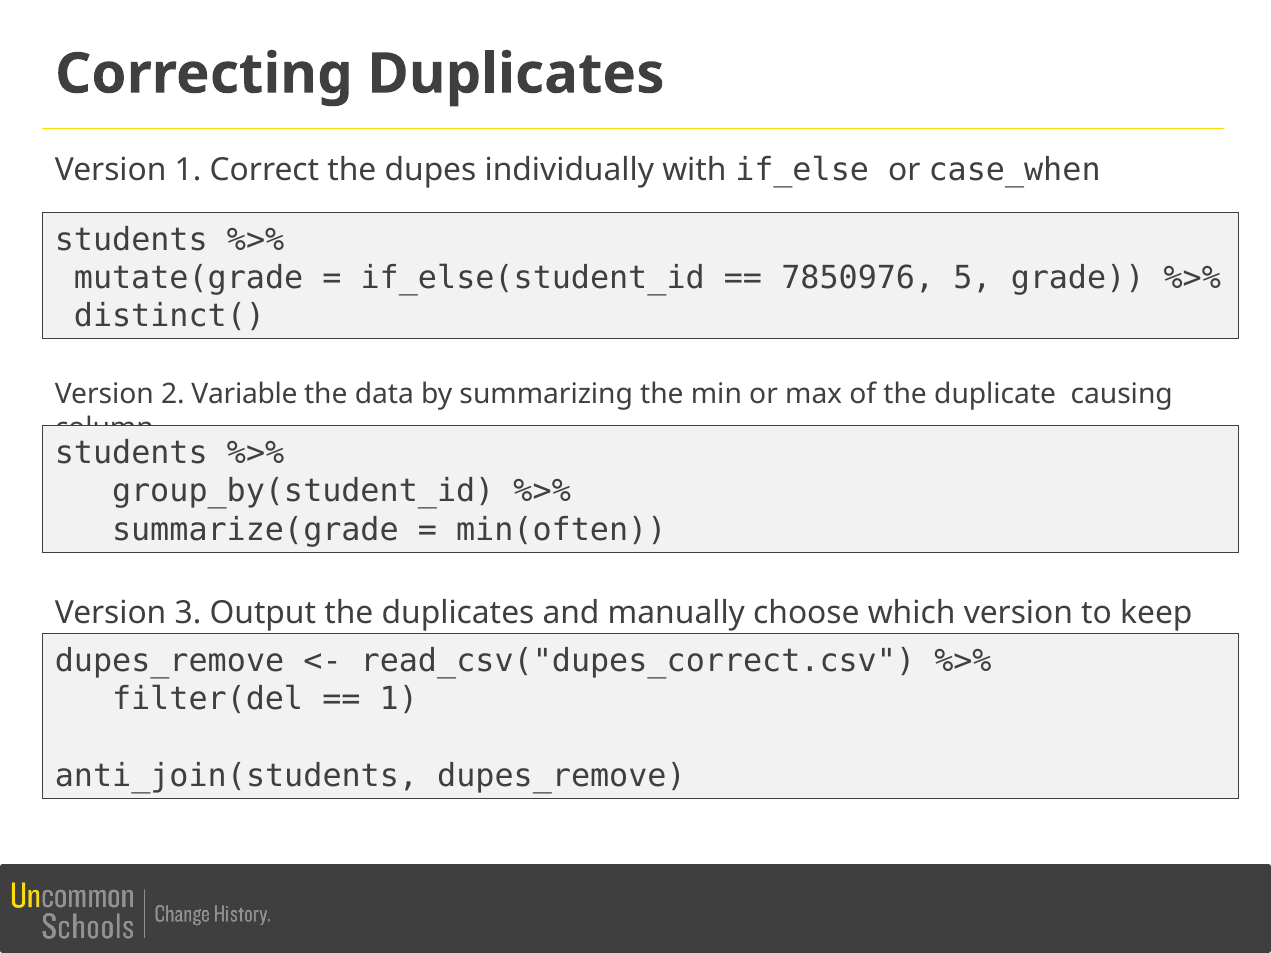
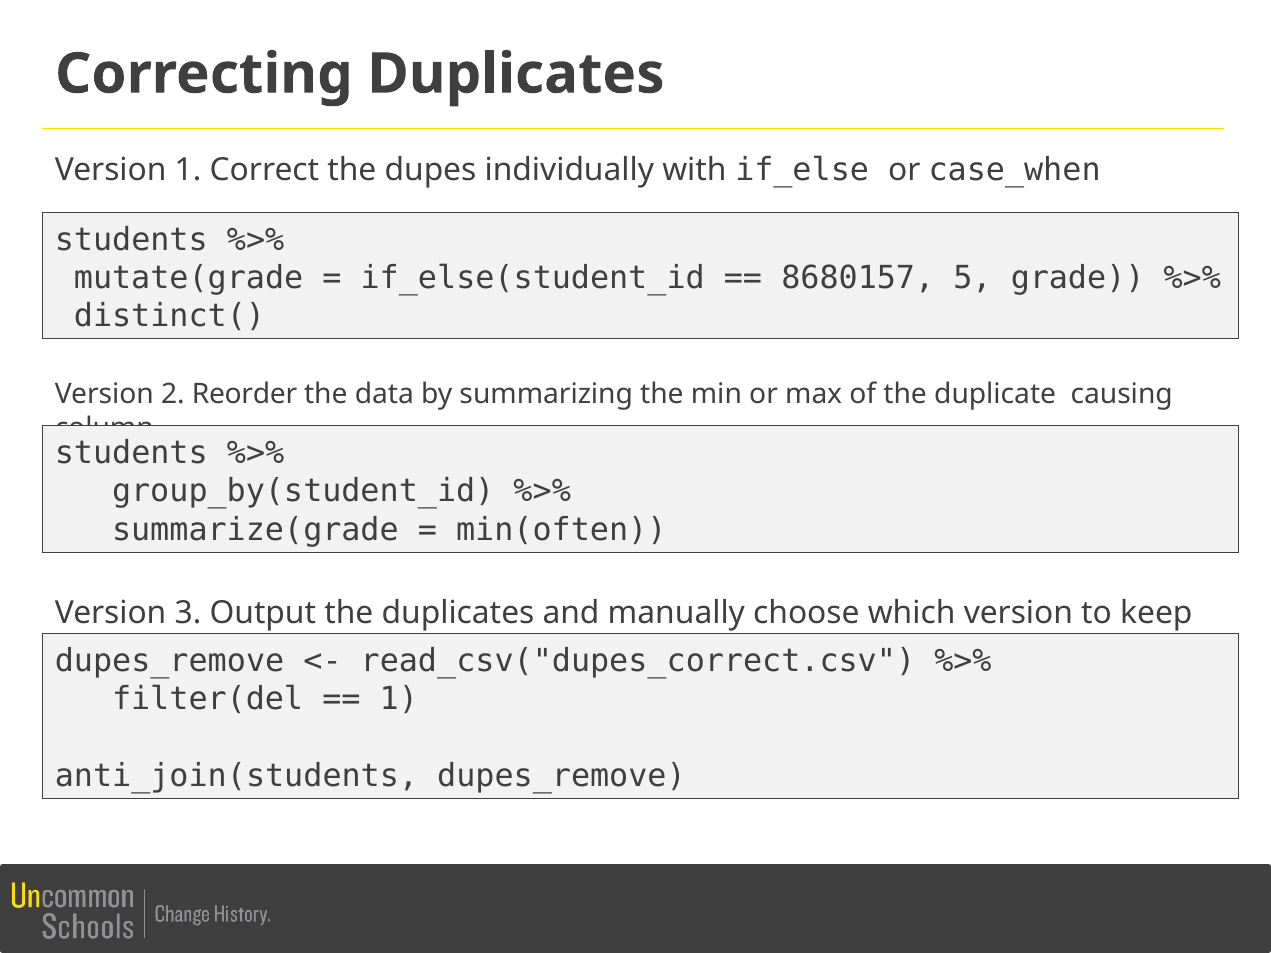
7850976: 7850976 -> 8680157
Variable: Variable -> Reorder
